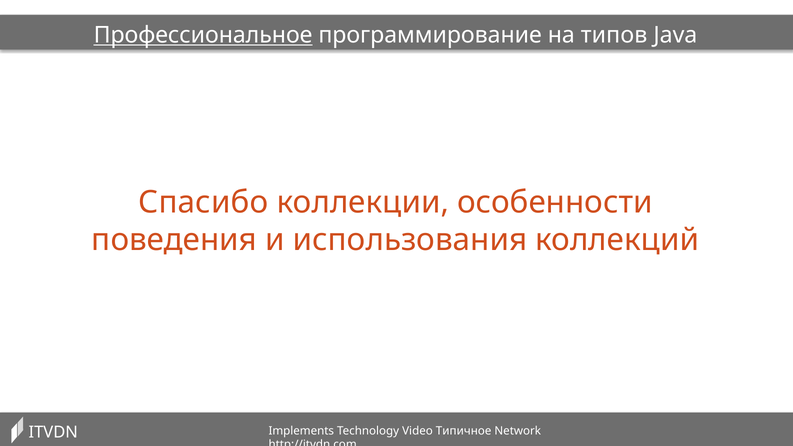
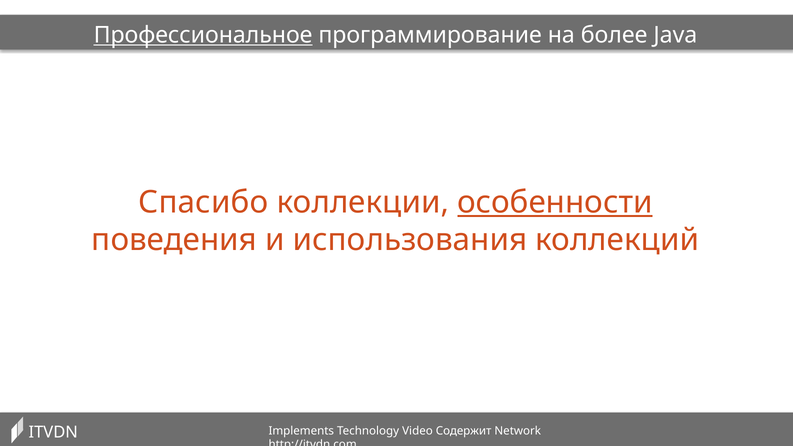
типов: типов -> более
особенности underline: none -> present
Типичное: Типичное -> Содержит
